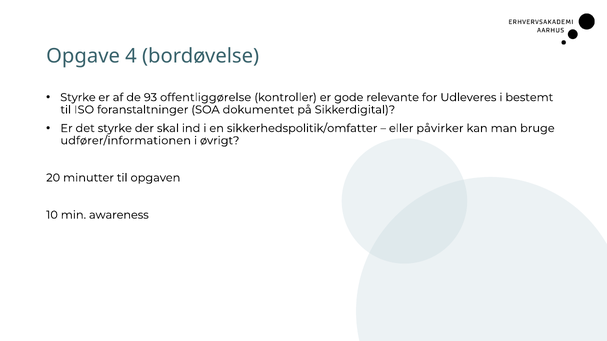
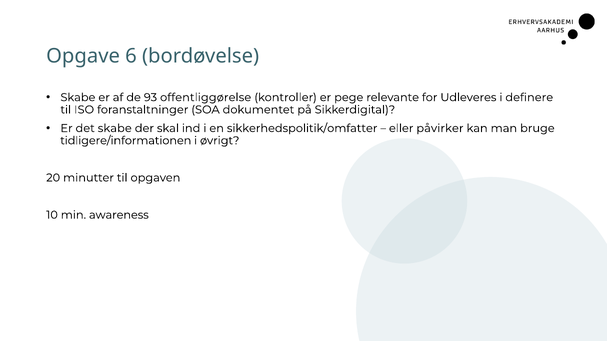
4: 4 -> 6
Styrke at (78, 98): Styrke -> Skabe
gode: gode -> pege
bestemt: bestemt -> definere
det styrke: styrke -> skabe
udfører/informationen: udfører/informationen -> tidligere/informationen
